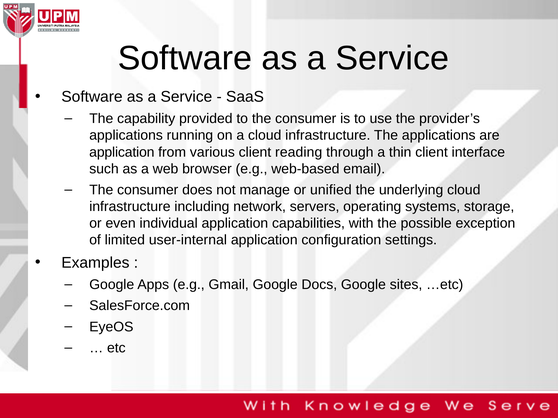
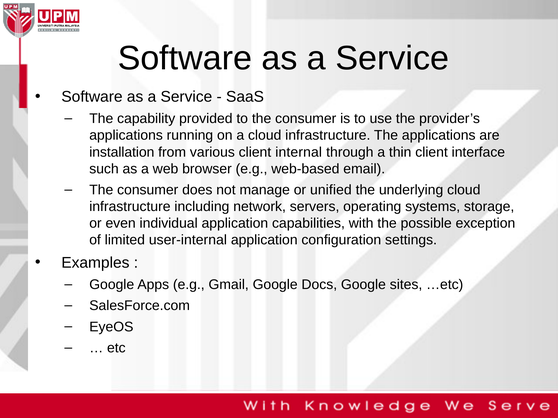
application at (122, 152): application -> installation
reading: reading -> internal
